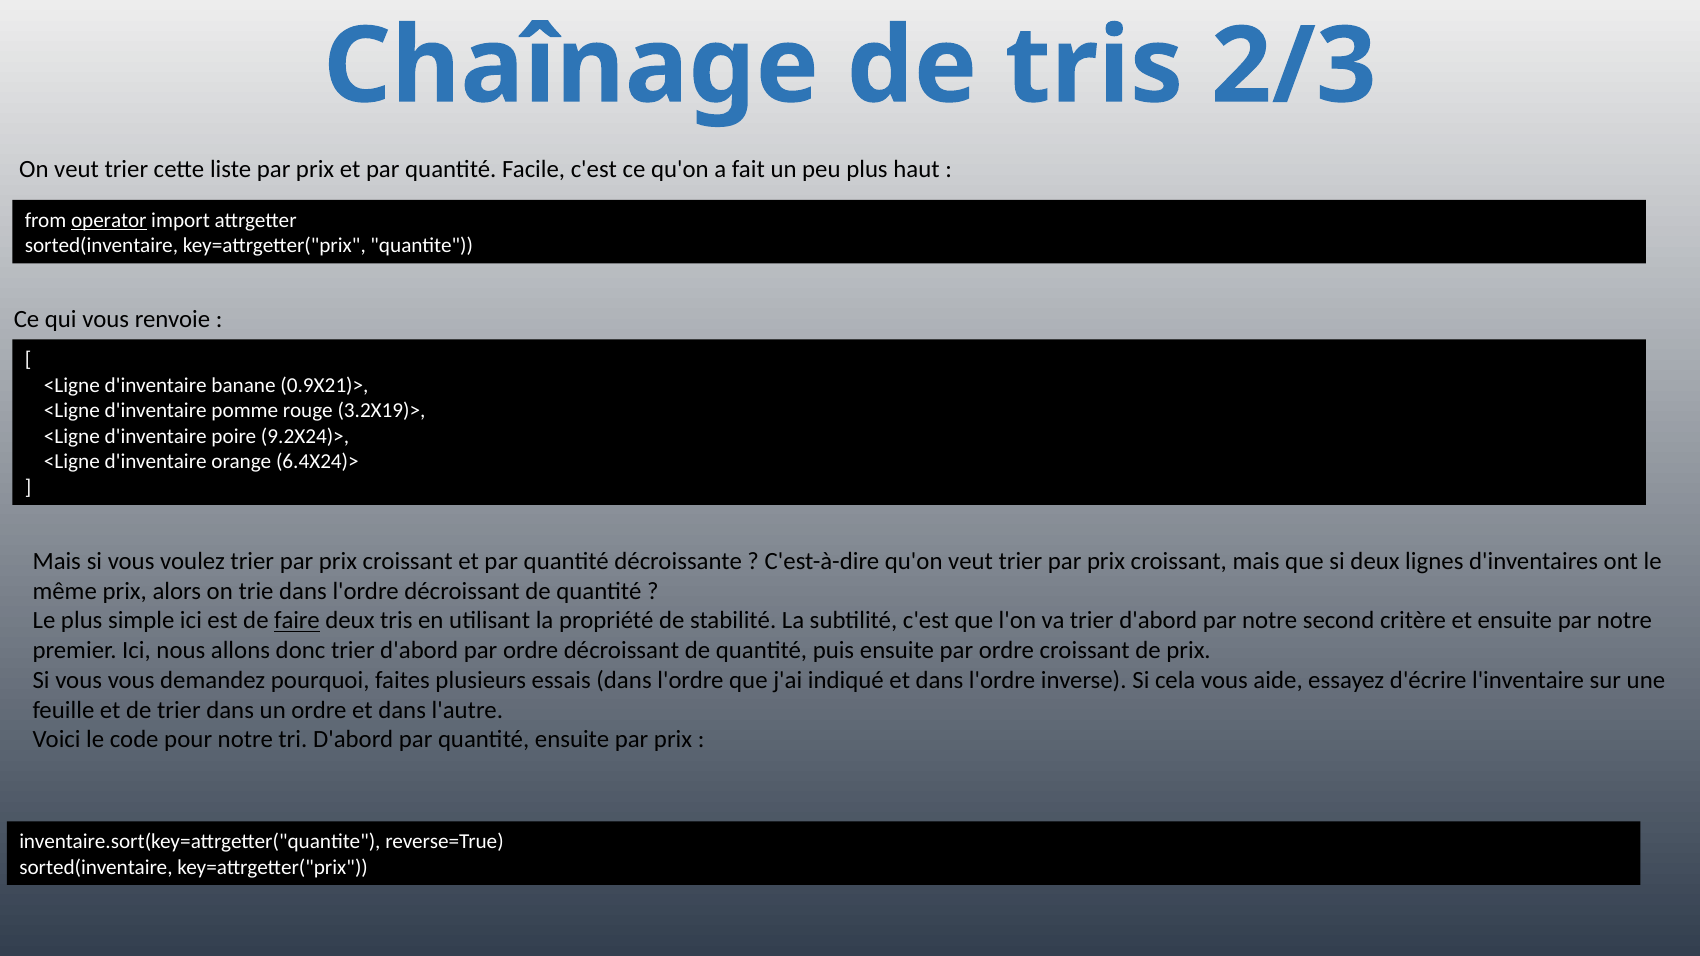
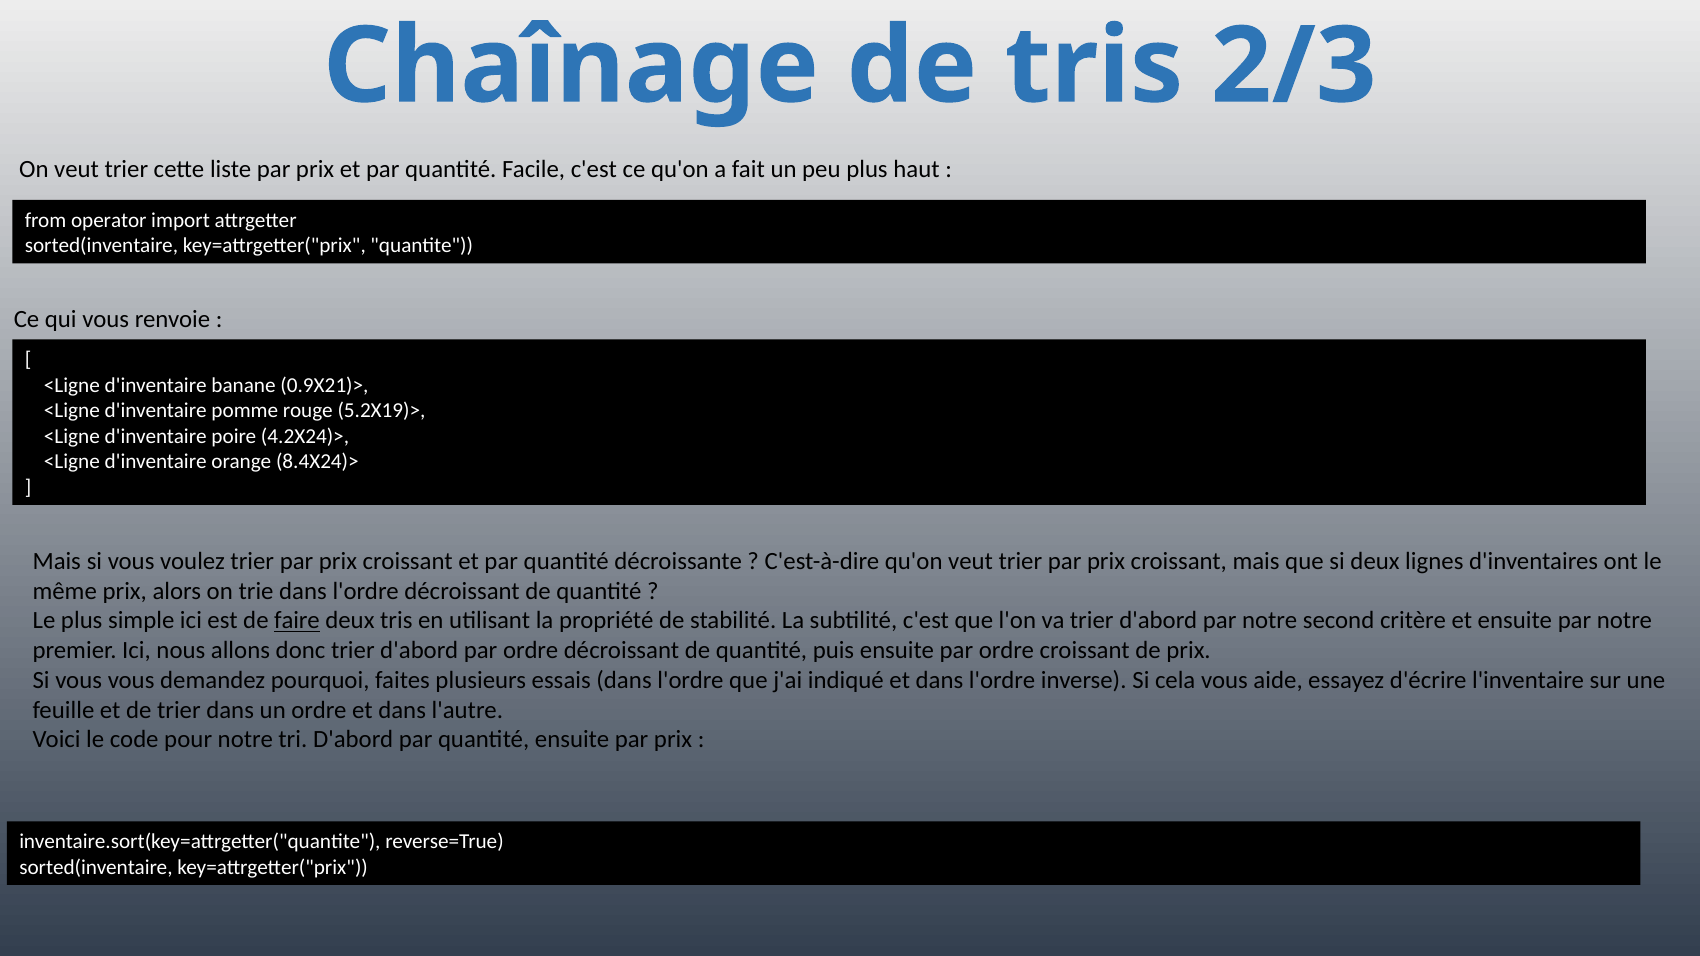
operator underline: present -> none
3.2X19)>: 3.2X19)> -> 5.2X19)>
9.2X24)>: 9.2X24)> -> 4.2X24)>
6.4X24)>: 6.4X24)> -> 8.4X24)>
